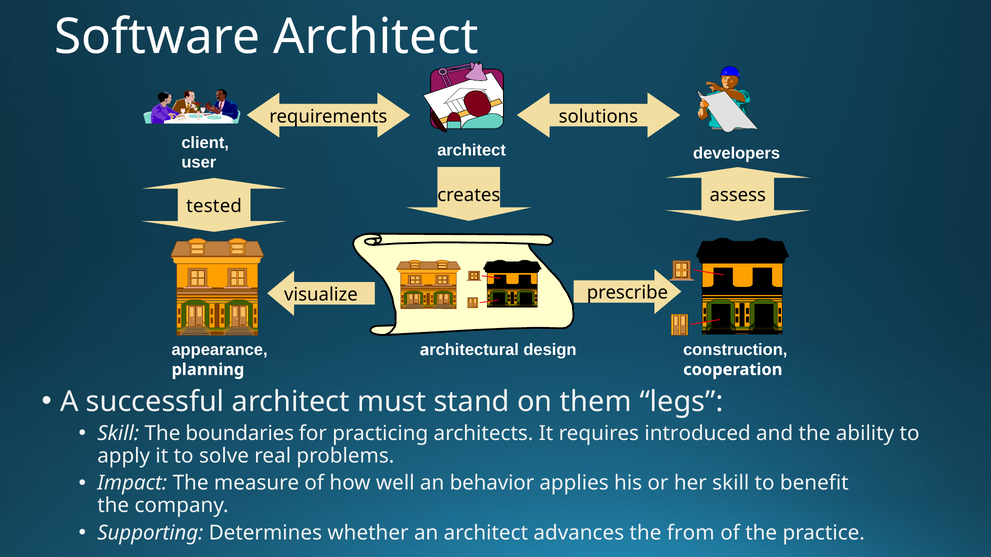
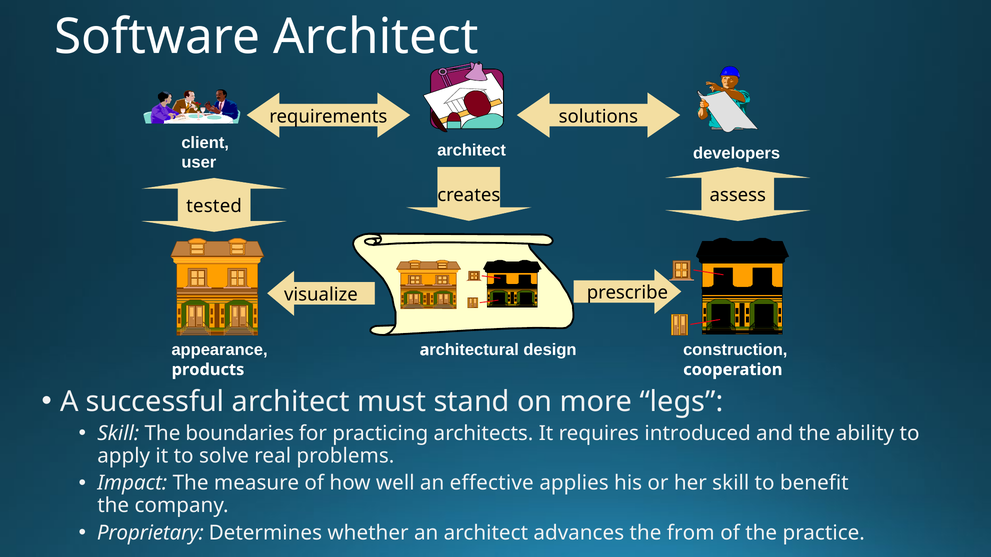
planning: planning -> products
them: them -> more
behavior: behavior -> effective
Supporting: Supporting -> Proprietary
